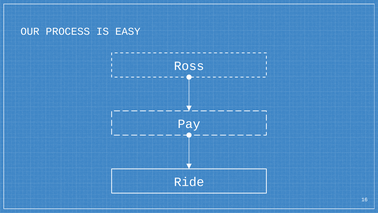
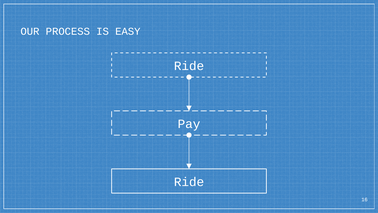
Ross at (189, 66): Ross -> Ride
